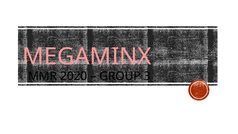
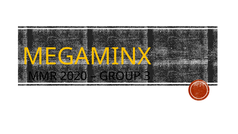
MEGAMINX colour: pink -> yellow
